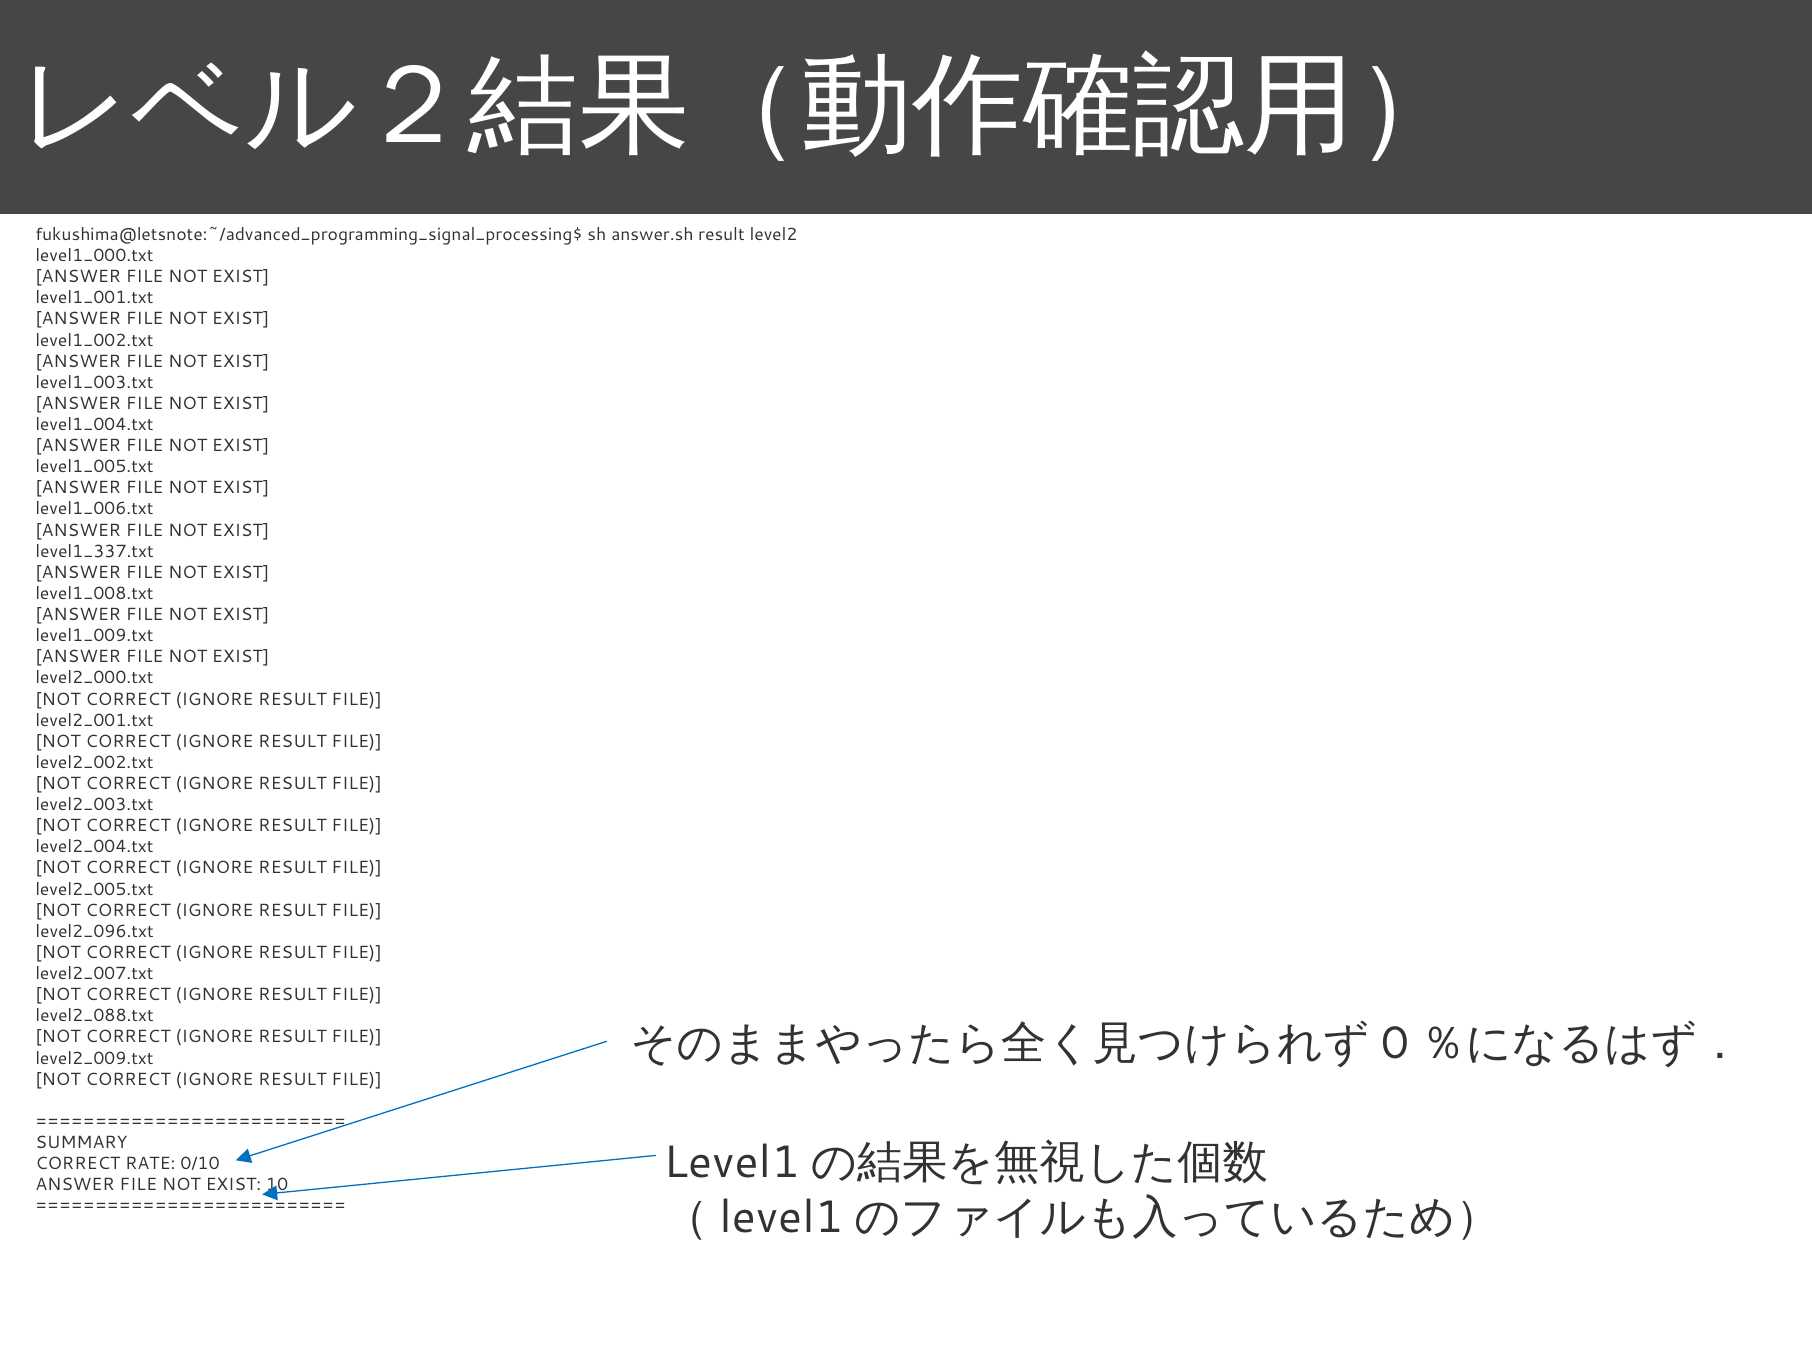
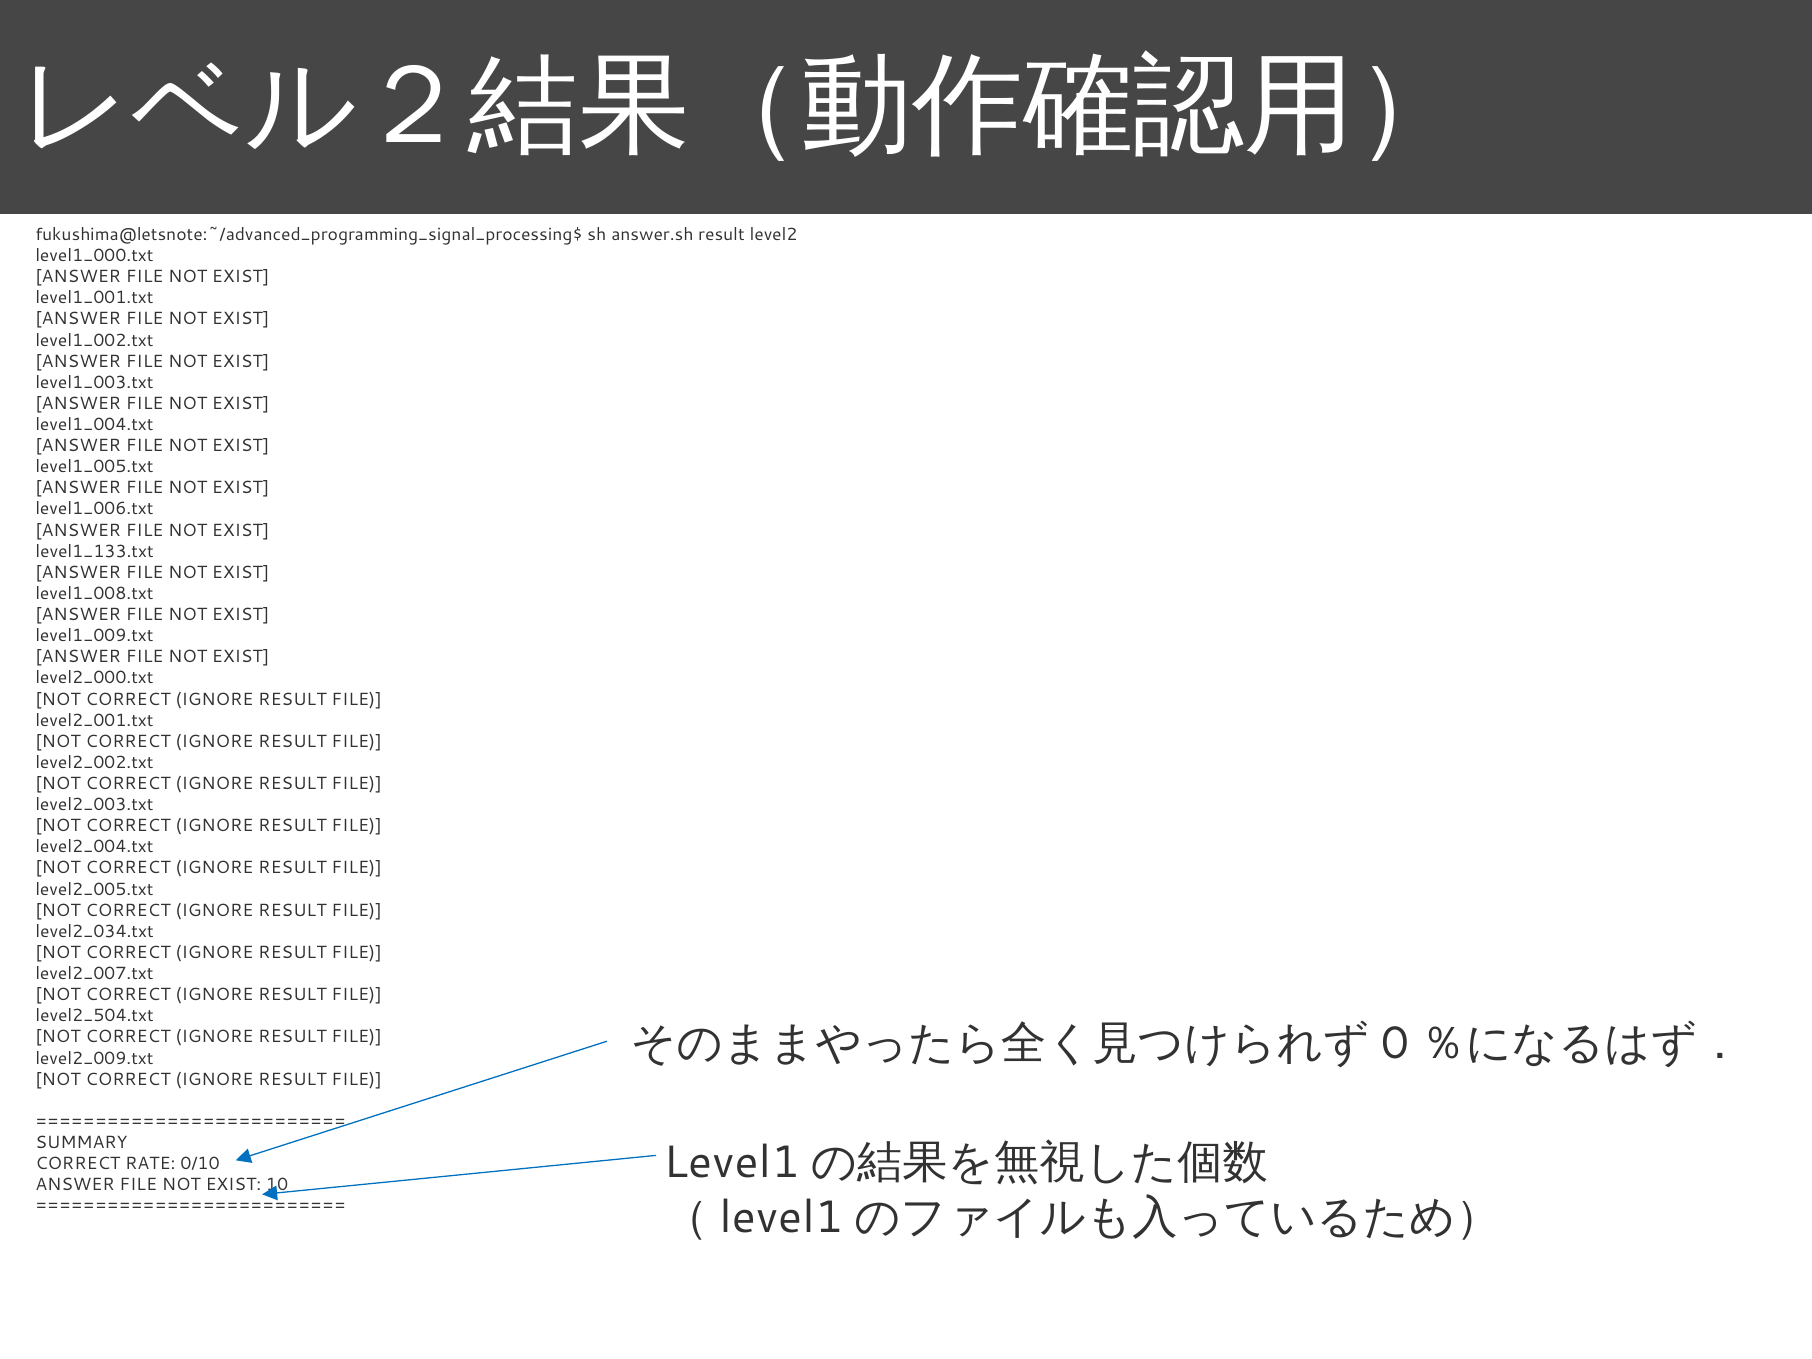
level1_337.txt: level1_337.txt -> level1_133.txt
level2_096.txt: level2_096.txt -> level2_034.txt
level2_088.txt: level2_088.txt -> level2_504.txt
